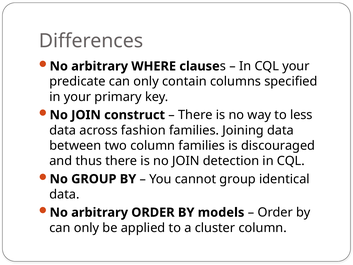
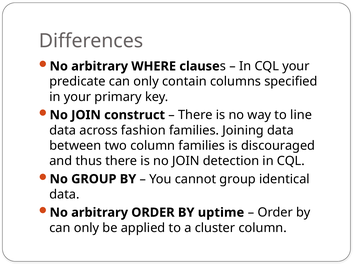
less: less -> line
models: models -> uptime
